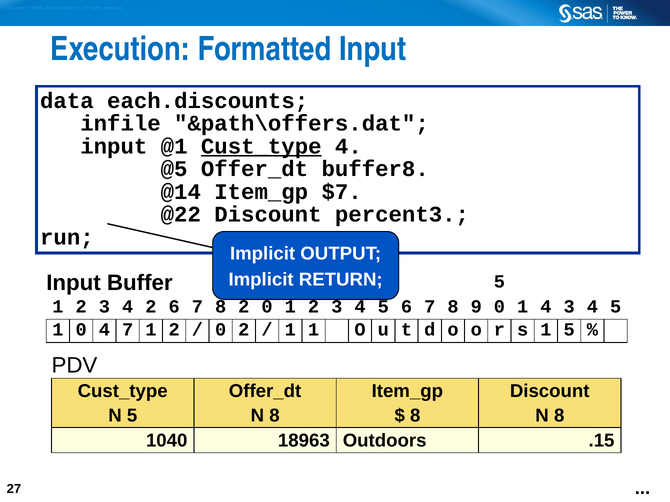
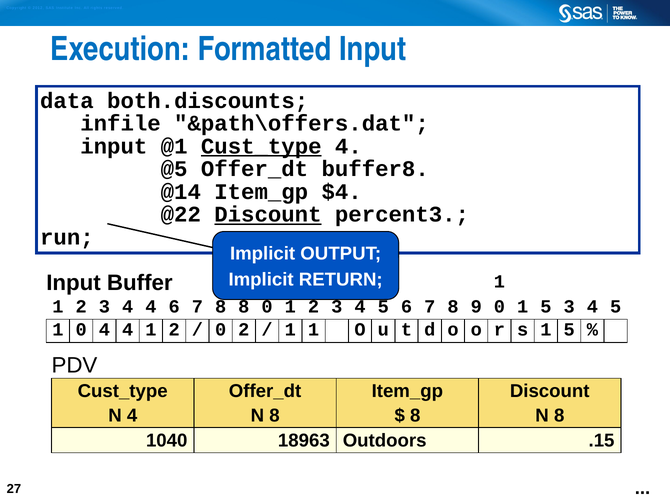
each.discounts: each.discounts -> both.discounts
$7: $7 -> $4
Discount at (268, 215) underline: none -> present
5 at (499, 282): 5 -> 1
3 4 2: 2 -> 4
8 2: 2 -> 8
0 1 4: 4 -> 5
0 4 7: 7 -> 4
N 5: 5 -> 4
